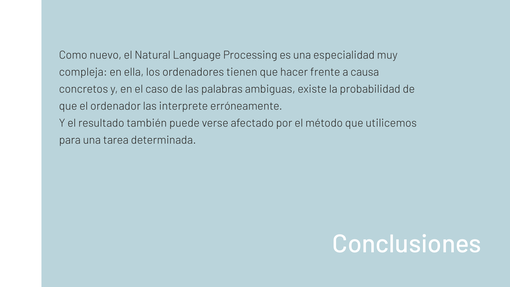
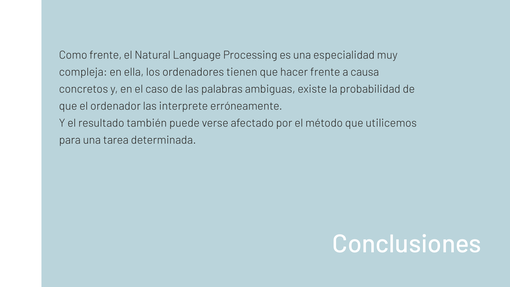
Como nuevo: nuevo -> frente
